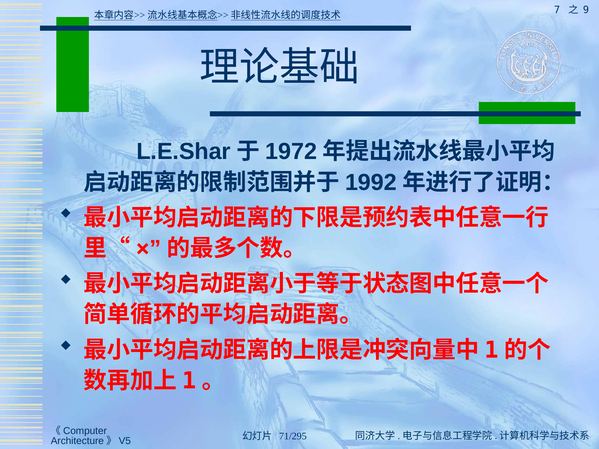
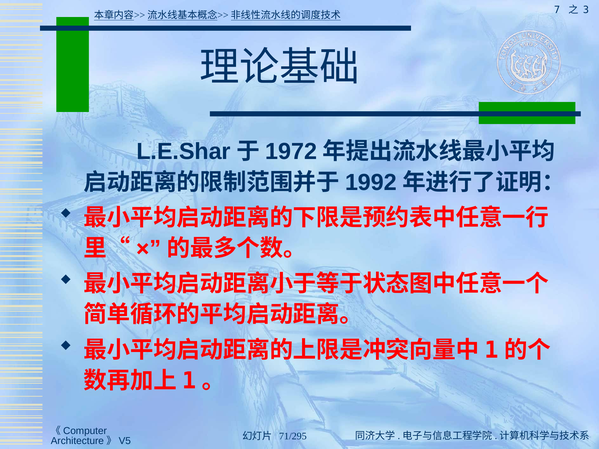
9: 9 -> 3
